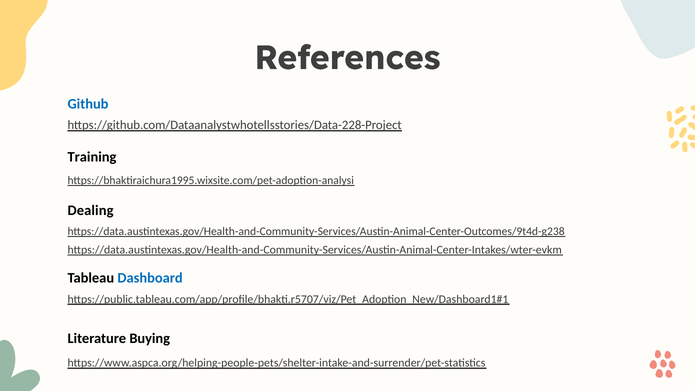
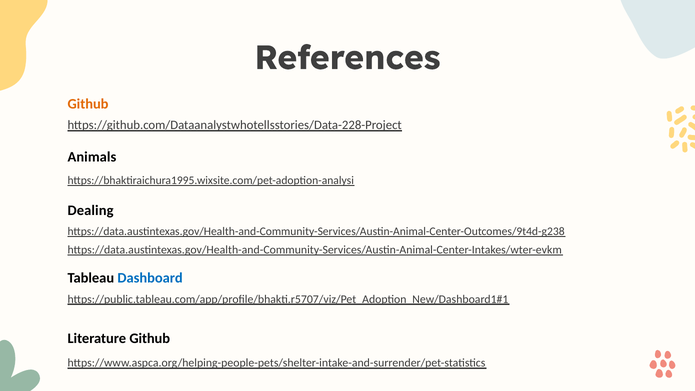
Github at (88, 104) colour: blue -> orange
Training: Training -> Animals
Literature Buying: Buying -> Github
